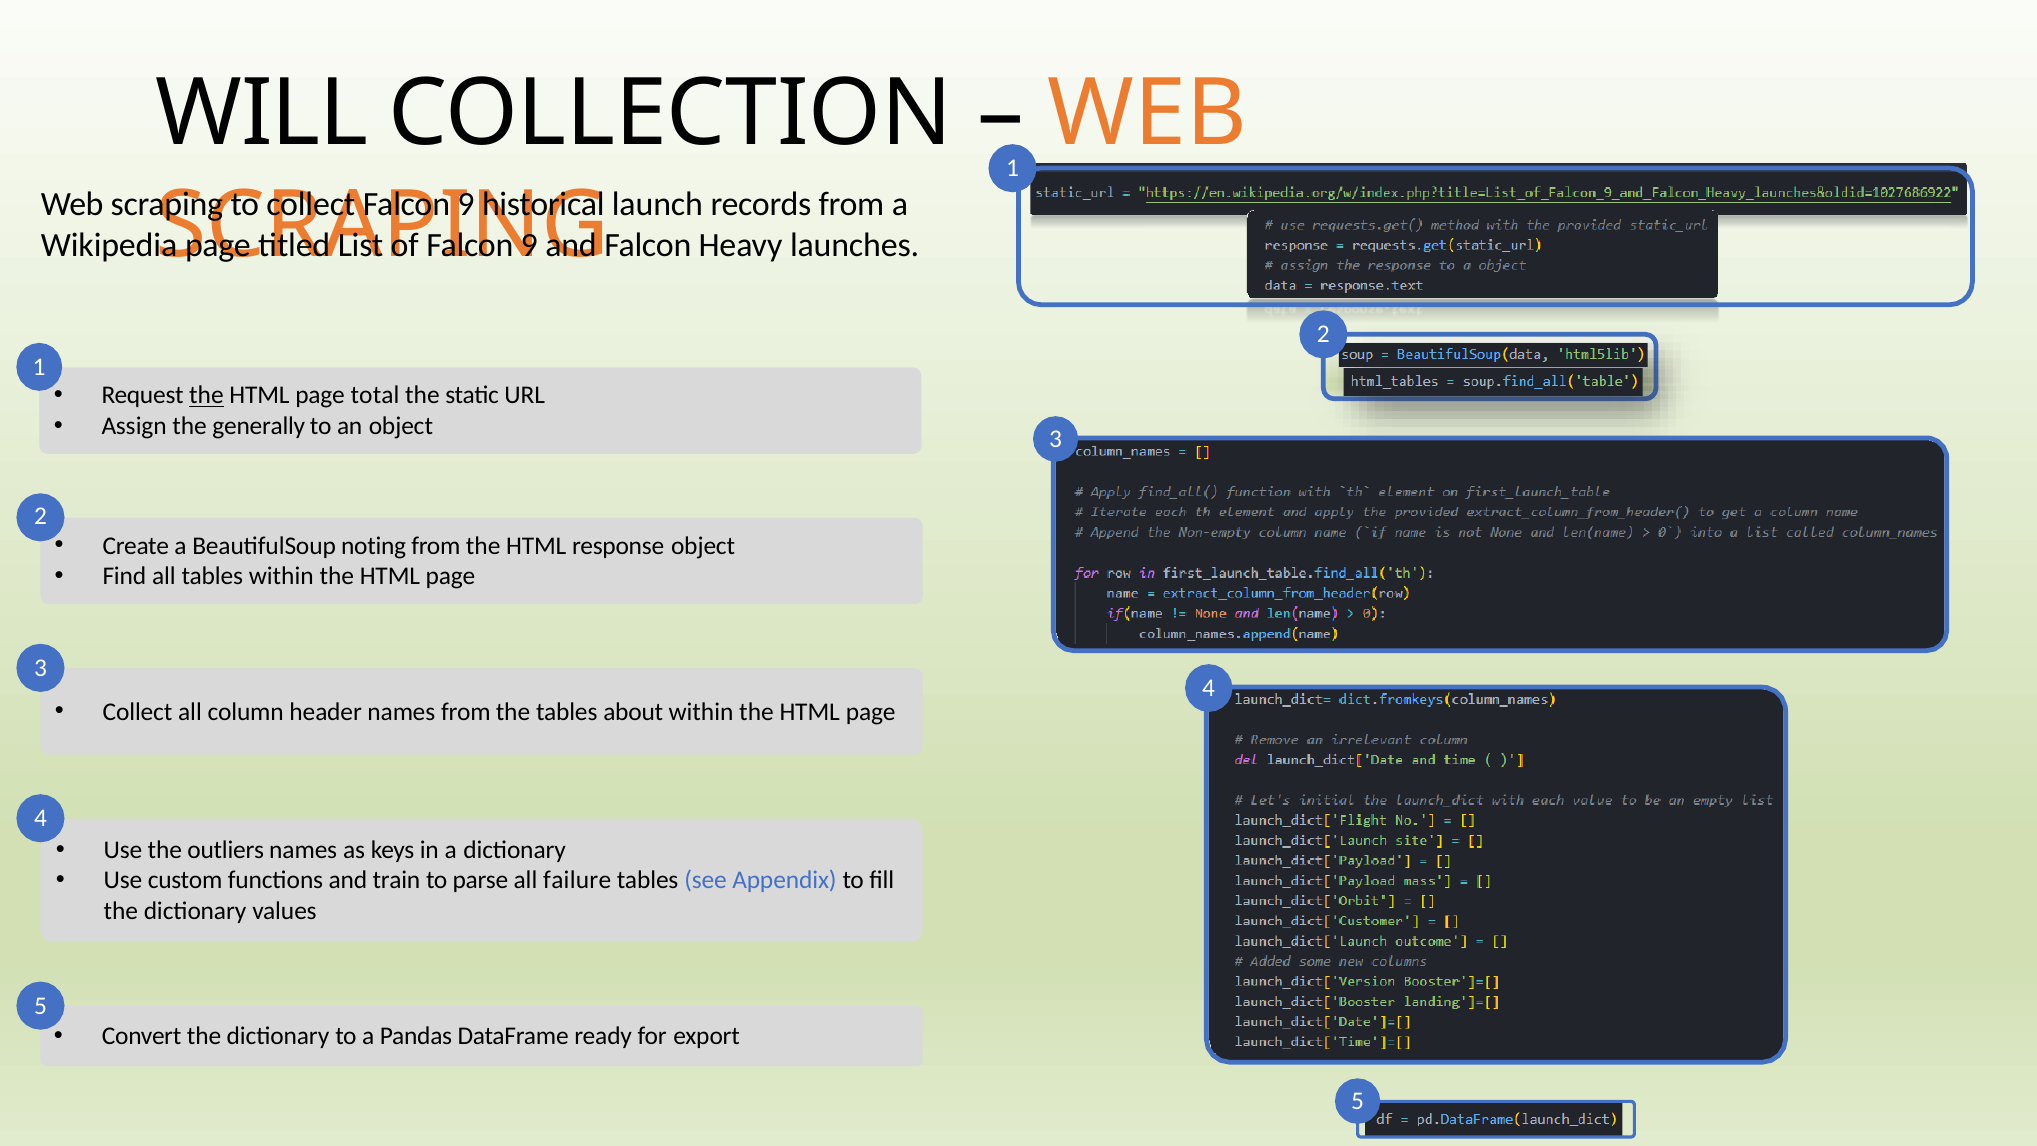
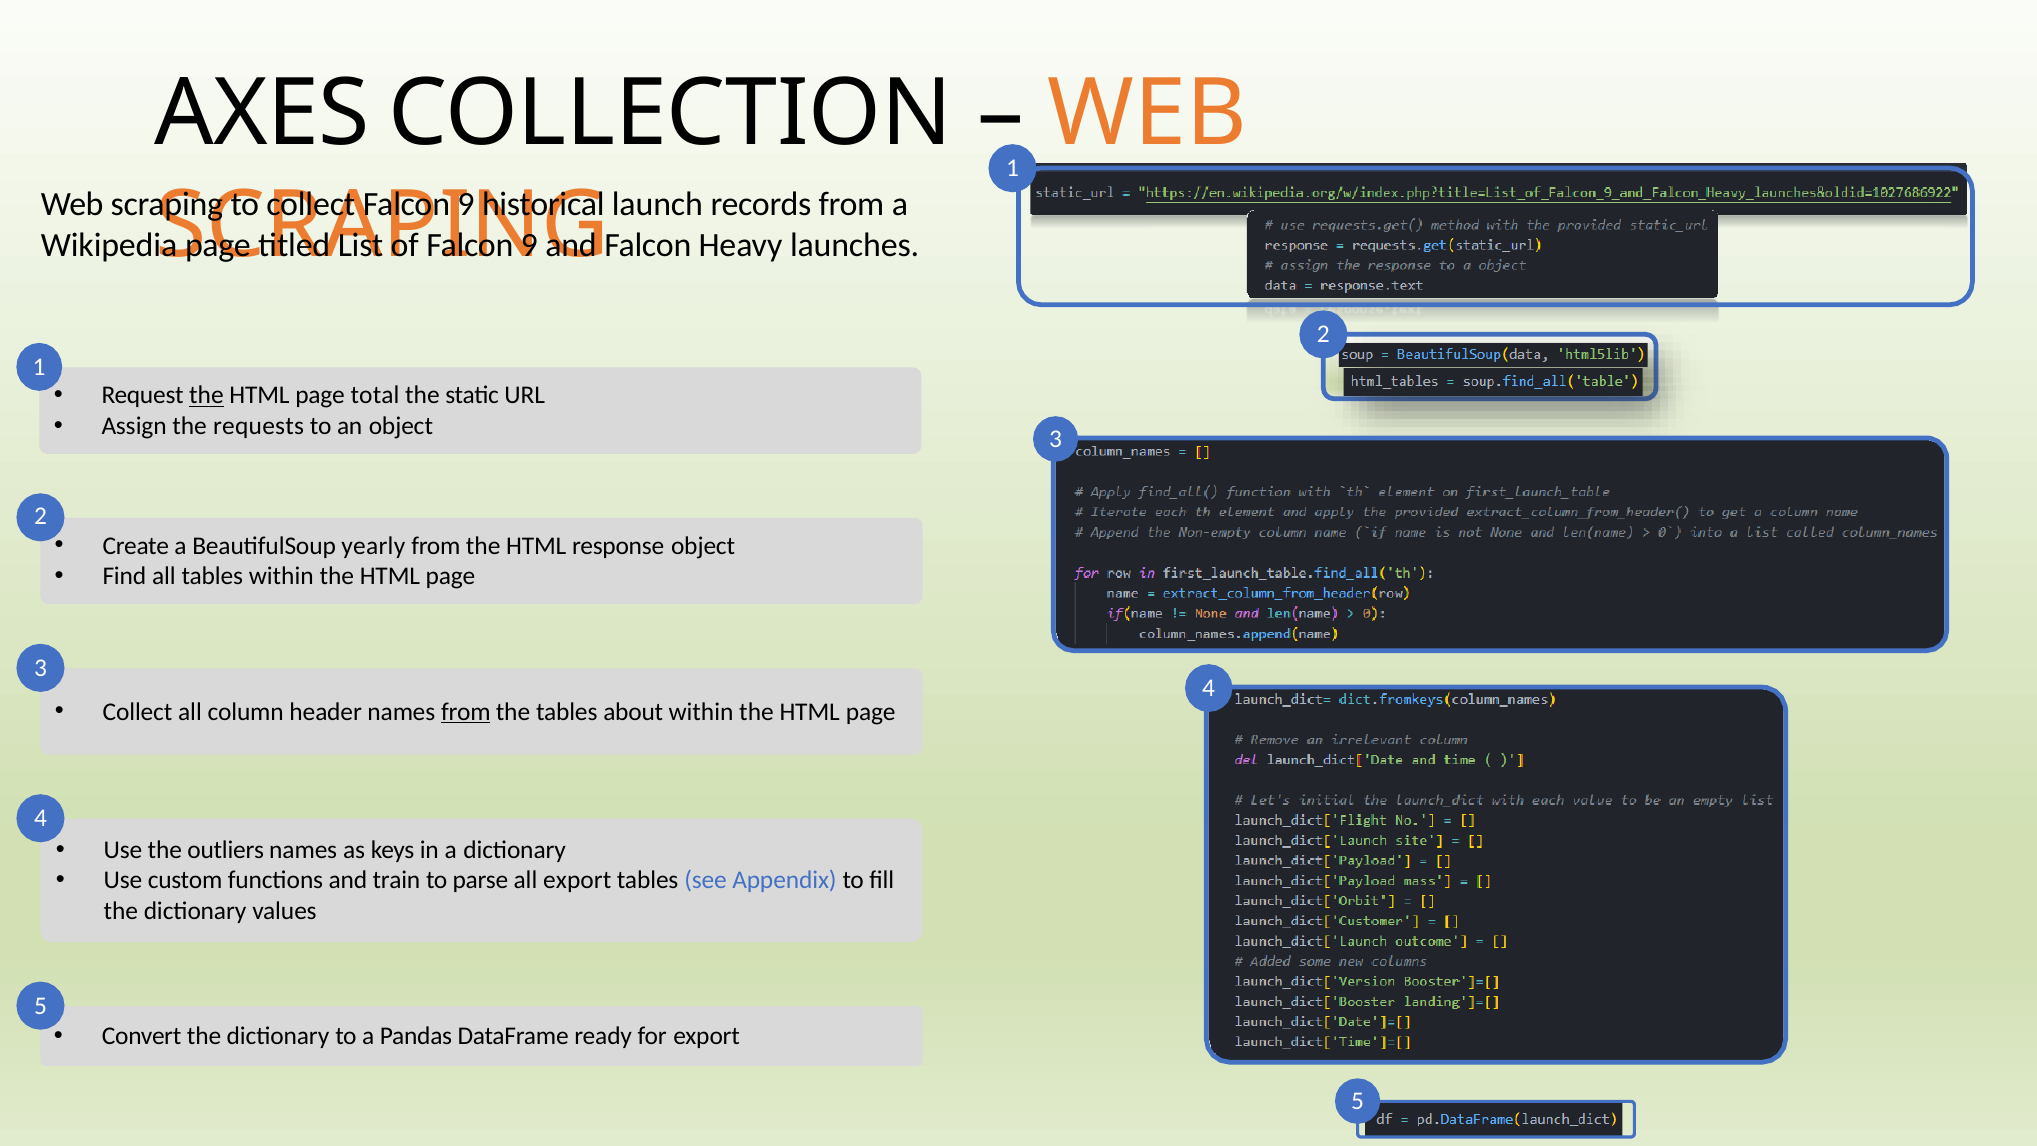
WILL: WILL -> AXES
generally: generally -> requests
noting: noting -> yearly
from at (466, 712) underline: none -> present
all failure: failure -> export
